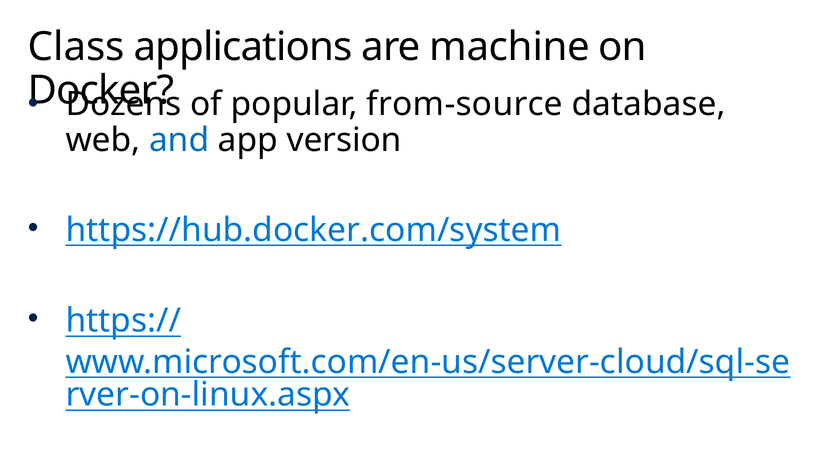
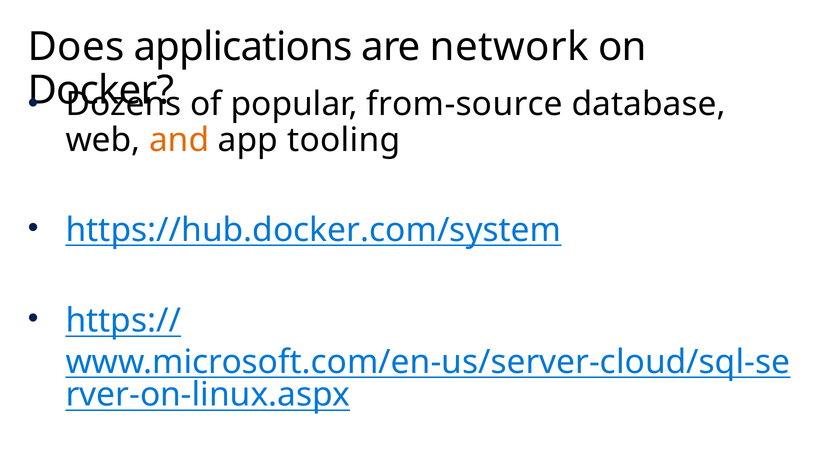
Class: Class -> Does
machine: machine -> network
and colour: blue -> orange
version: version -> tooling
